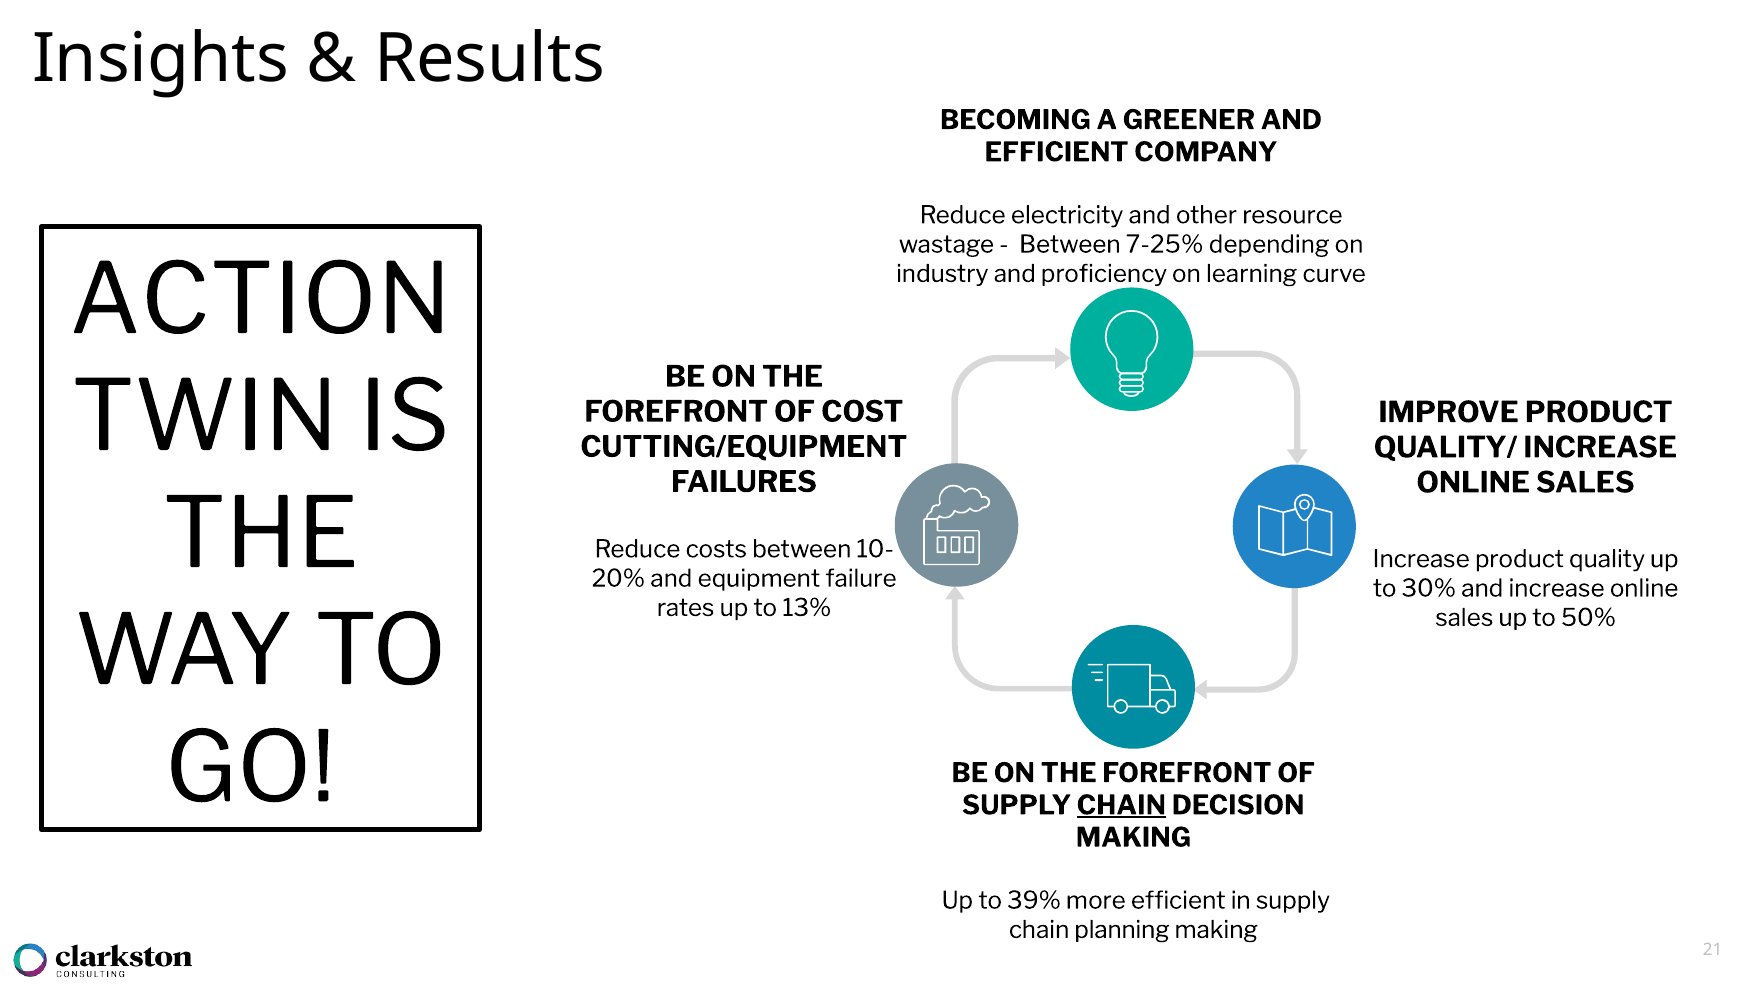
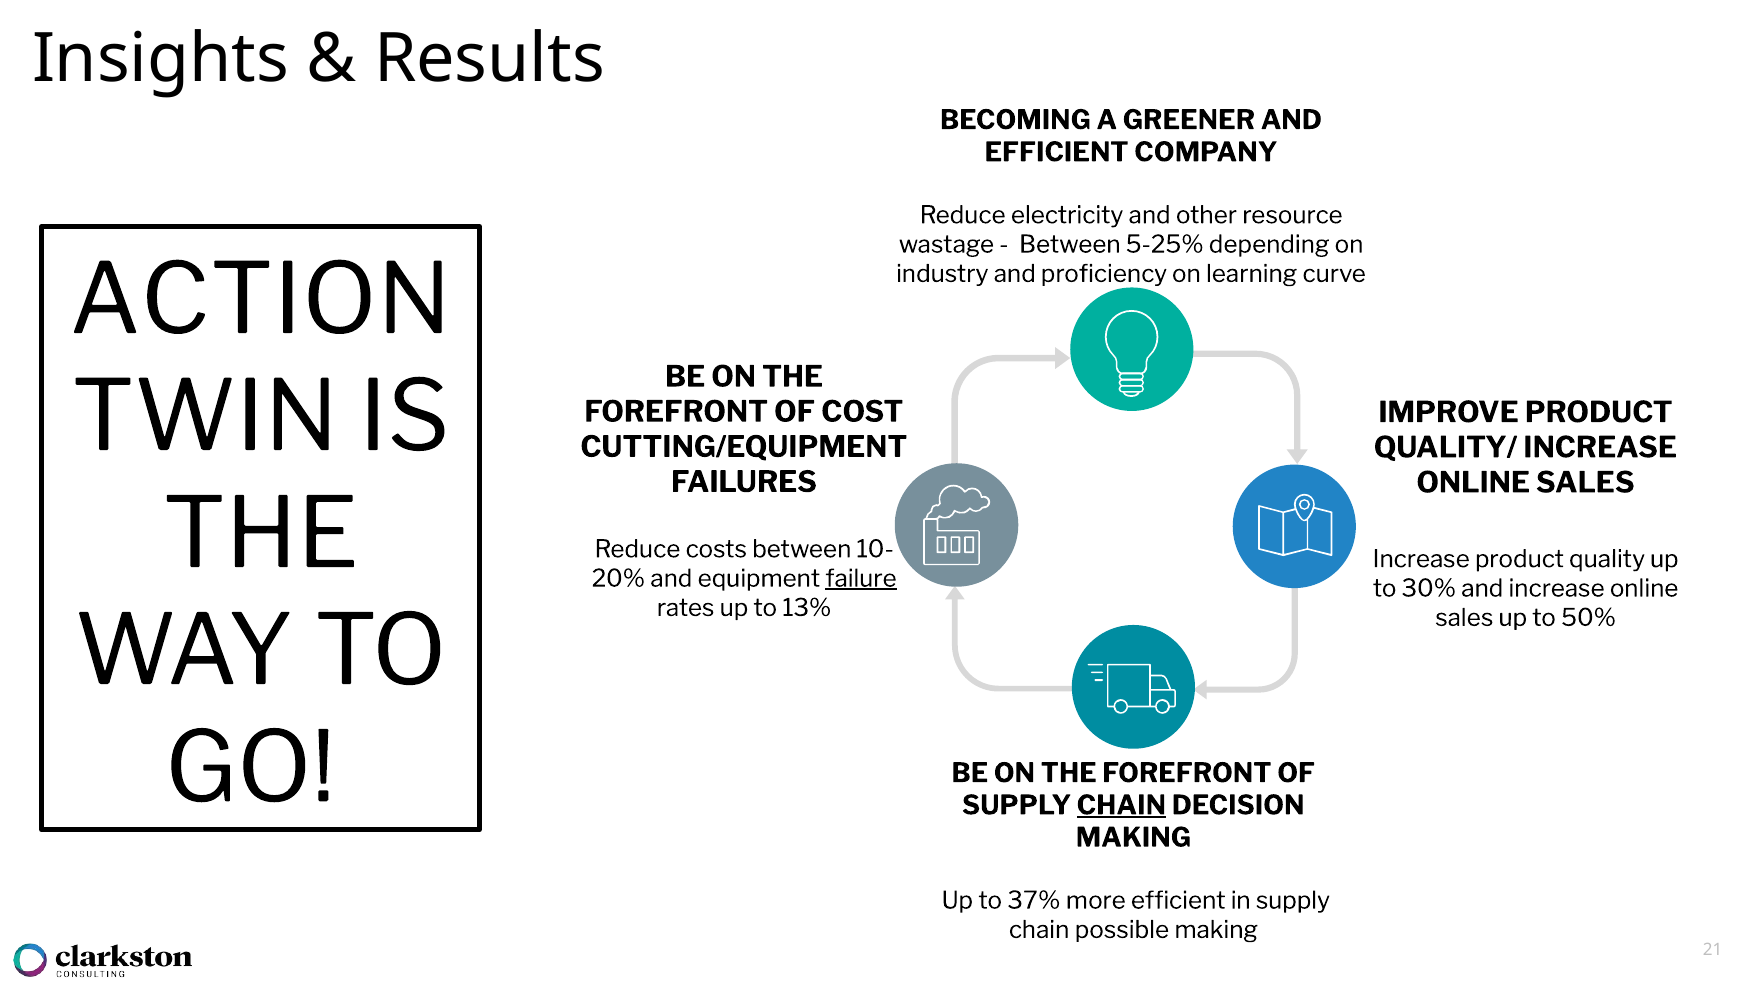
7-25%: 7-25% -> 5-25%
failure underline: none -> present
39%: 39% -> 37%
planning: planning -> possible
